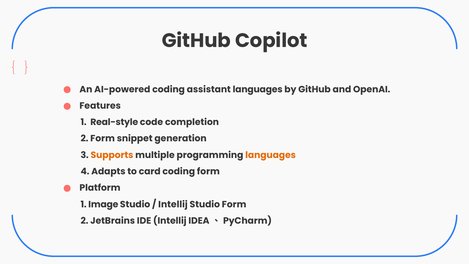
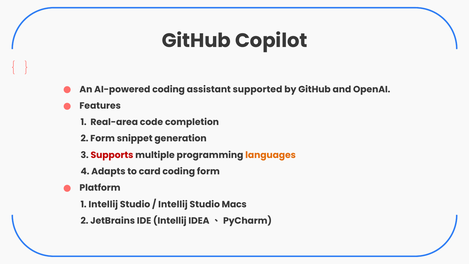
assistant languages: languages -> supported
Real-style: Real-style -> Real-area
Supports colour: orange -> red
1 Image: Image -> Intellij
Studio Form: Form -> Macs
